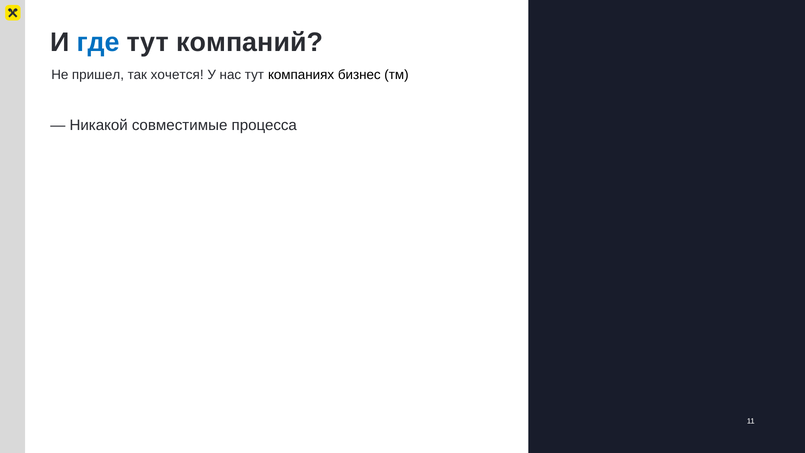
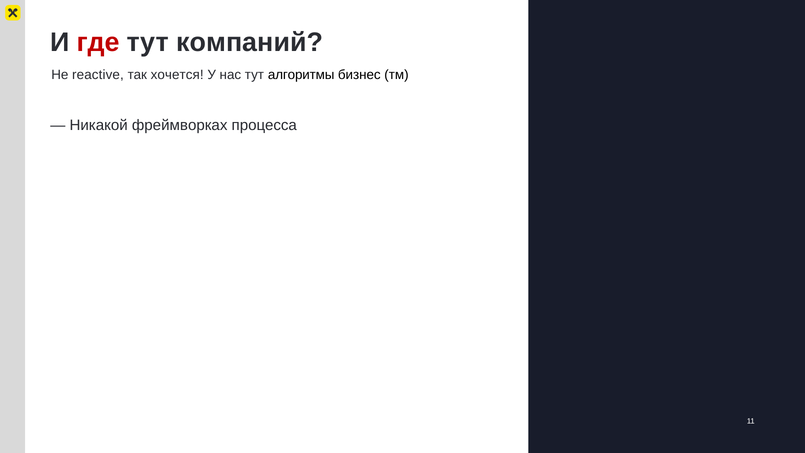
где colour: blue -> red
пришел: пришел -> reactive
компаниях: компаниях -> алгоритмы
совместимые: совместимые -> фреймворках
